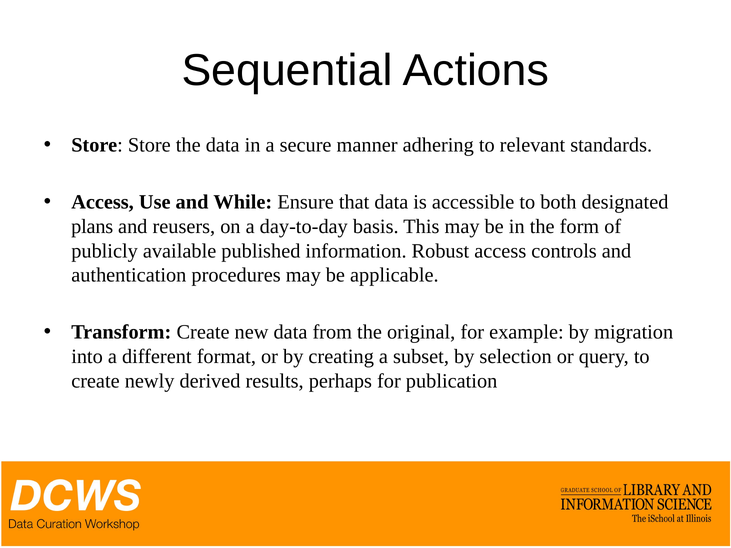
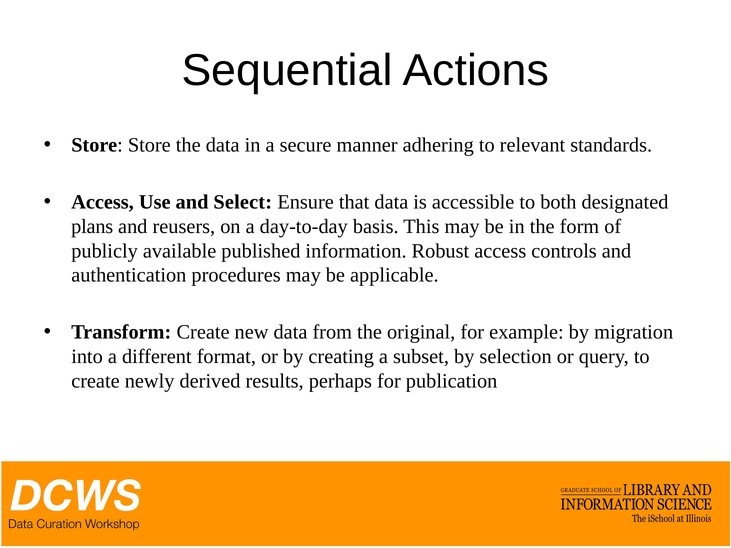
While: While -> Select
